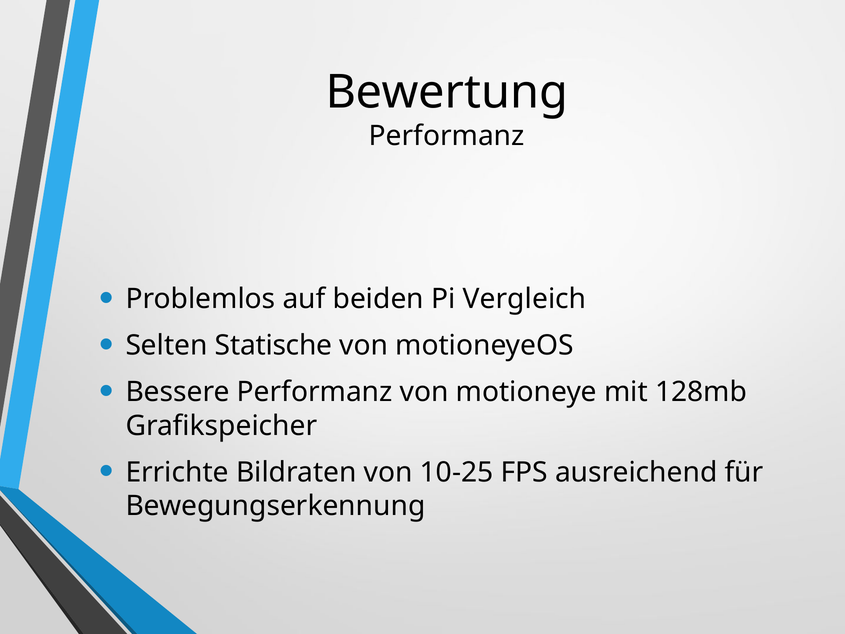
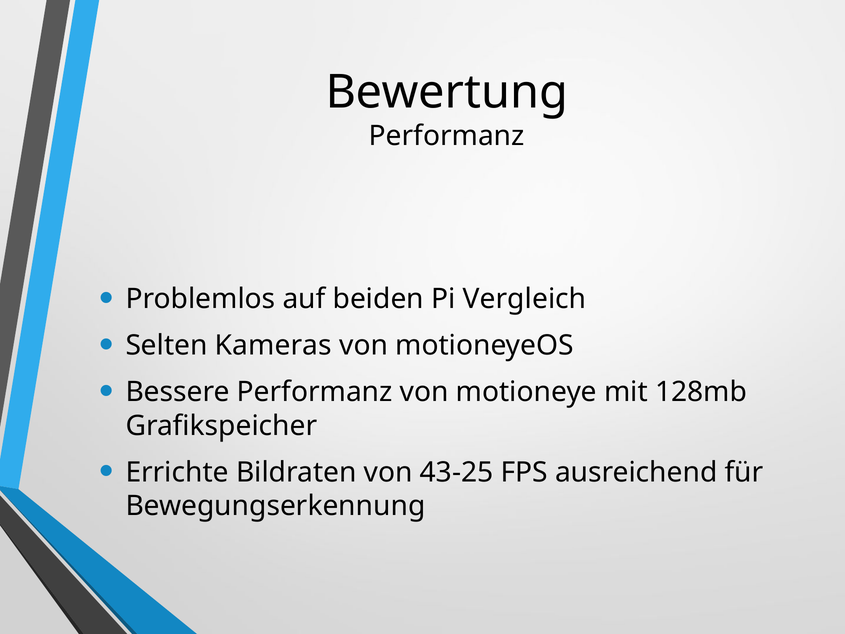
Statische: Statische -> Kameras
10-25: 10-25 -> 43-25
